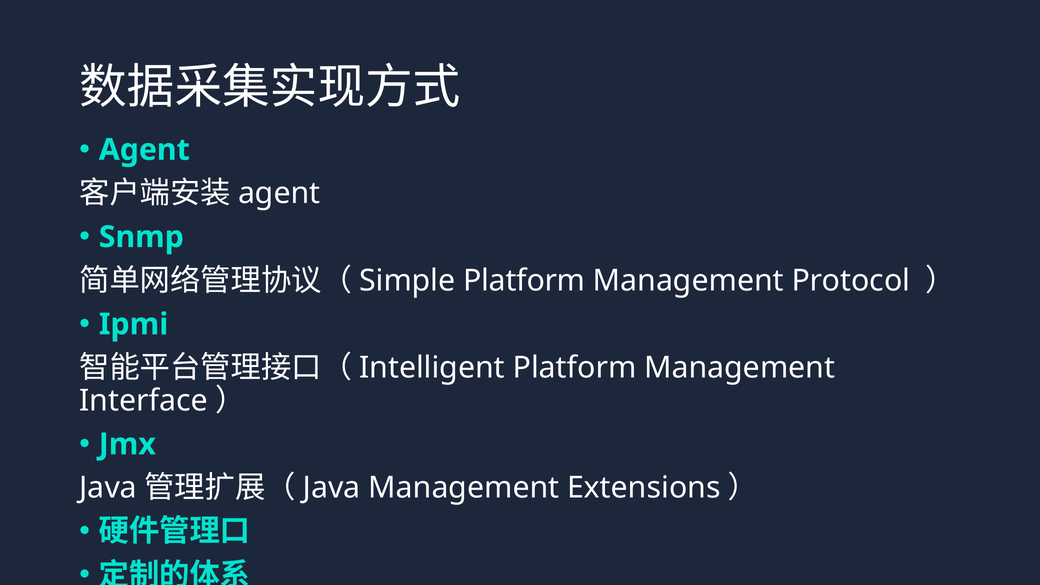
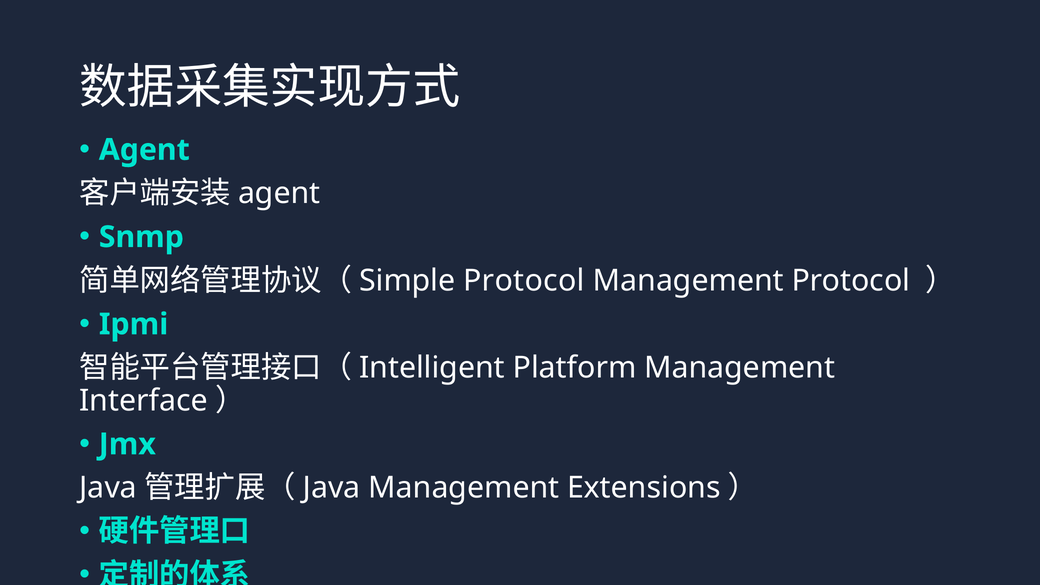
Platform at (524, 281): Platform -> Protocol
